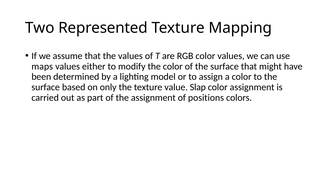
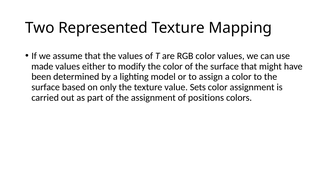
maps: maps -> made
Slap: Slap -> Sets
